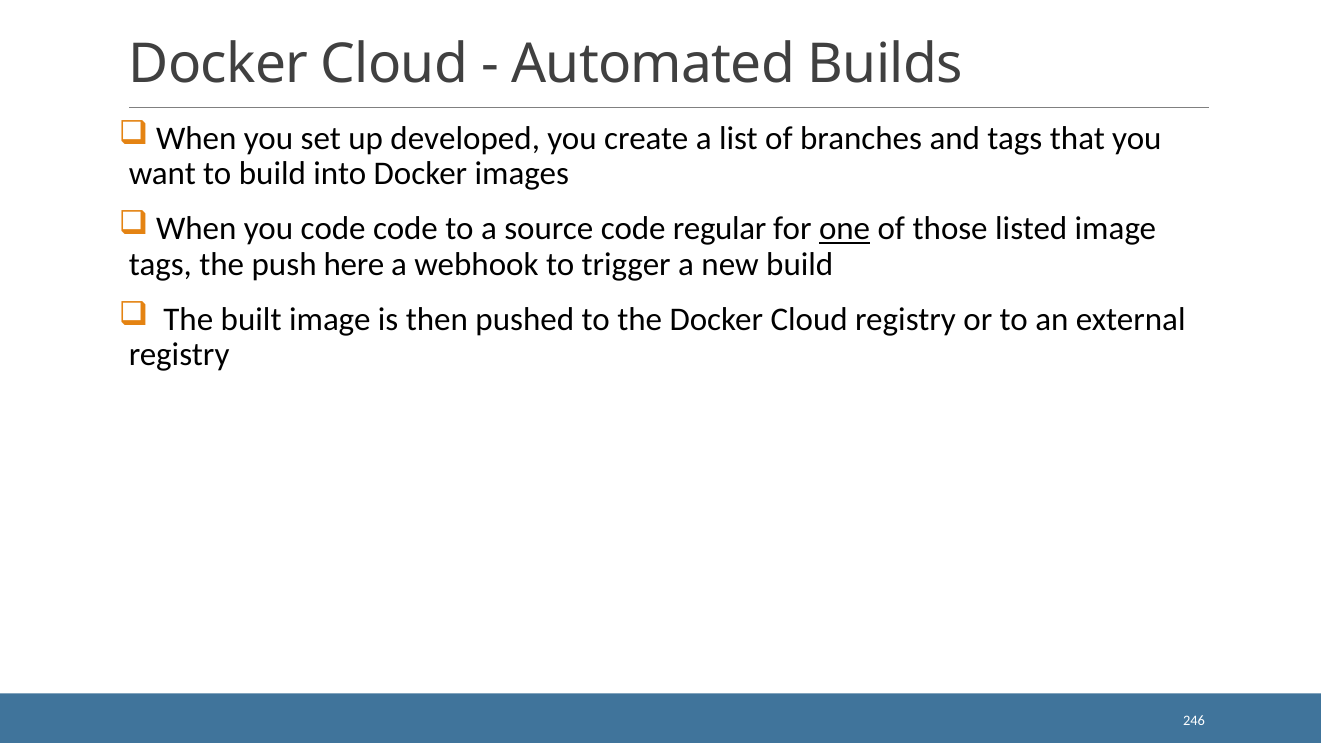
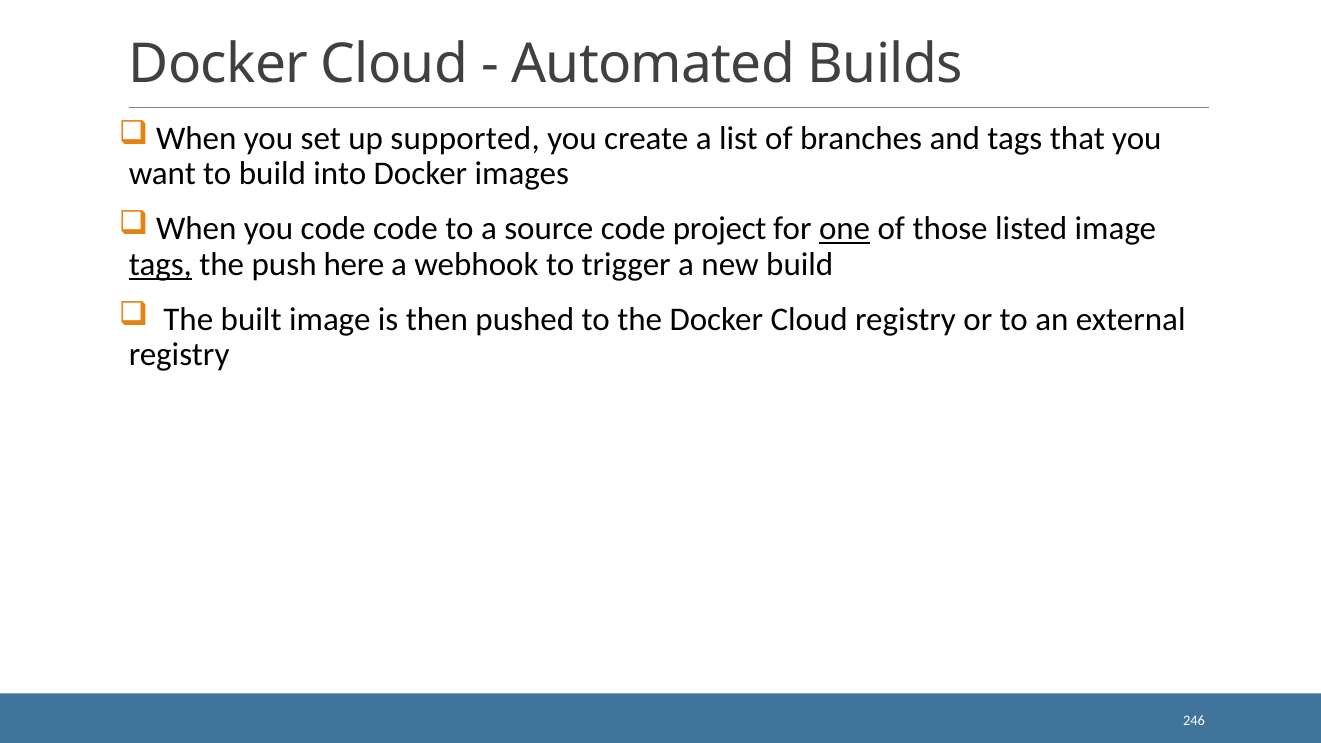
developed: developed -> supported
regular: regular -> project
tags at (160, 264) underline: none -> present
